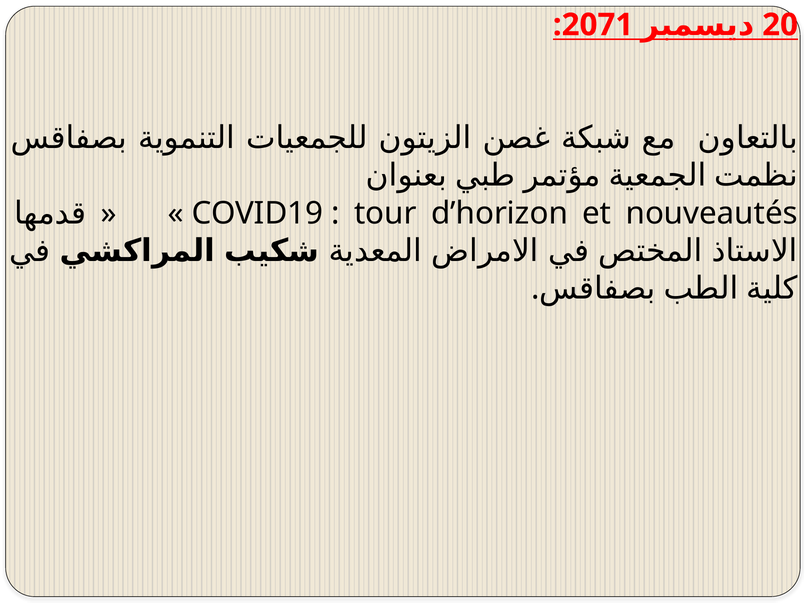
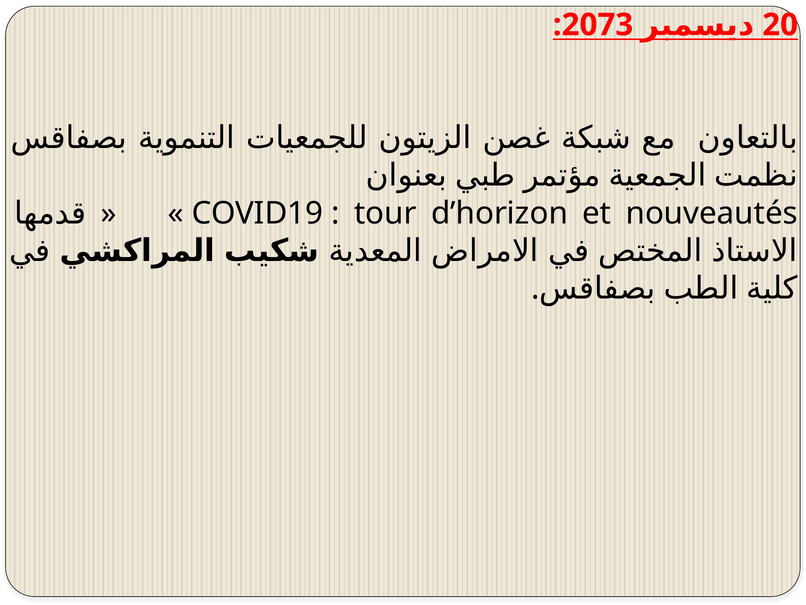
2071: 2071 -> 2073
